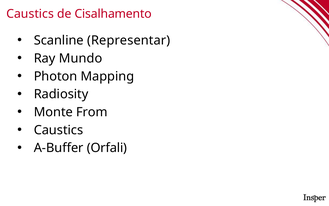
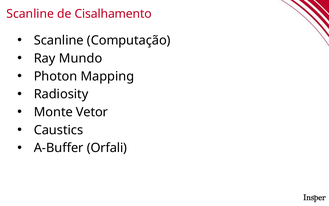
Caustics at (30, 14): Caustics -> Scanline
Representar: Representar -> Computação
From: From -> Vetor
